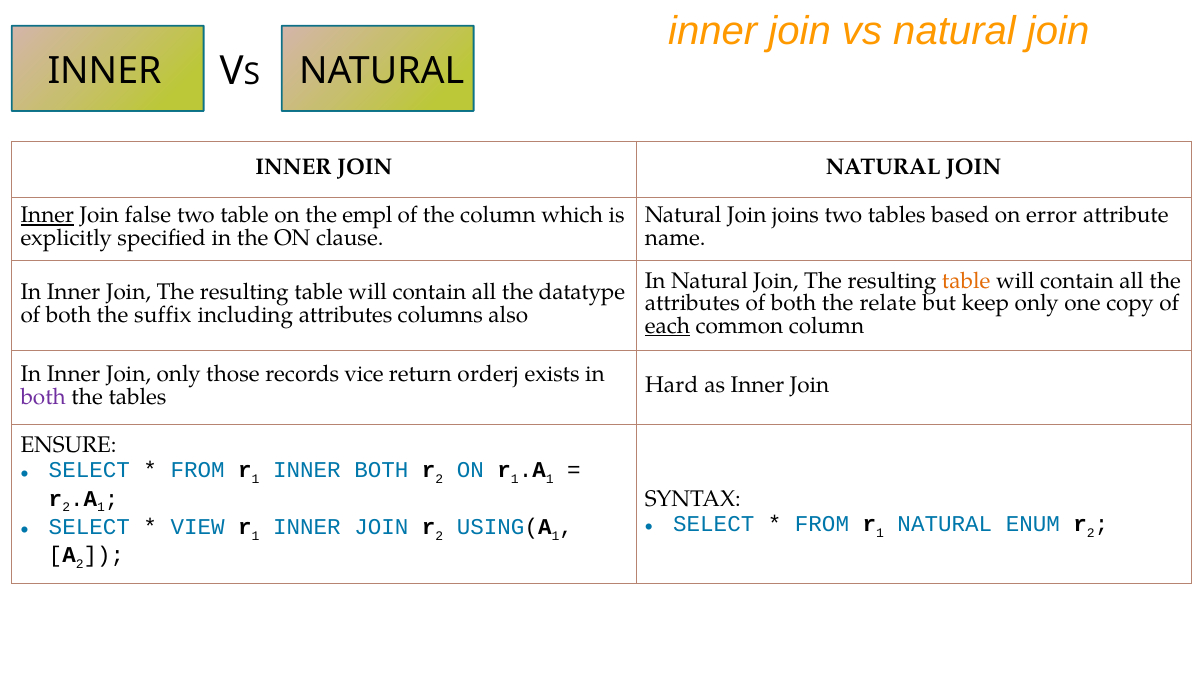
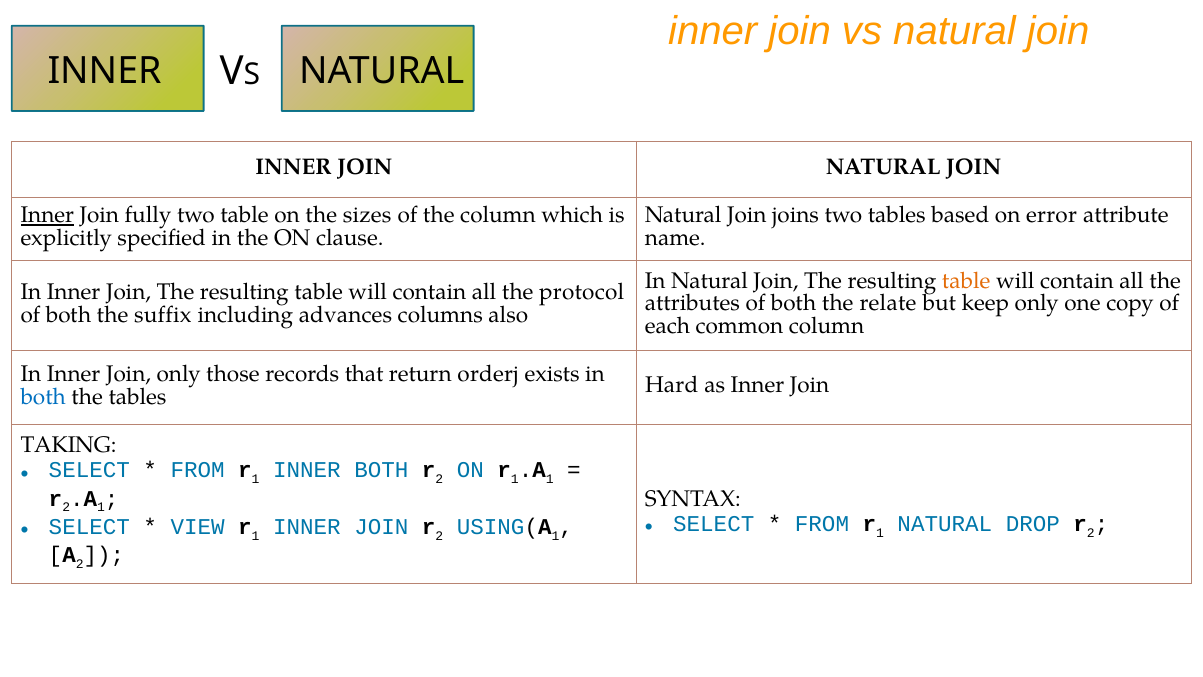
false: false -> fully
empl: empl -> sizes
datatype: datatype -> protocol
including attributes: attributes -> advances
each underline: present -> none
vice: vice -> that
both at (43, 397) colour: purple -> blue
ENSURE: ENSURE -> TAKING
ENUM: ENUM -> DROP
